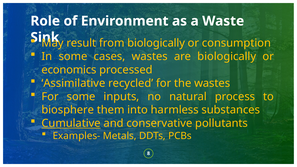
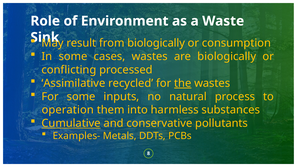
economics: economics -> conflicting
the underline: none -> present
biosphere: biosphere -> operation
